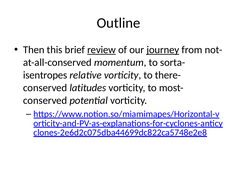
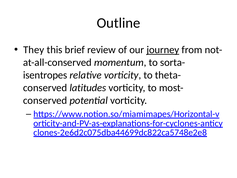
Then: Then -> They
review underline: present -> none
there-: there- -> theta-
